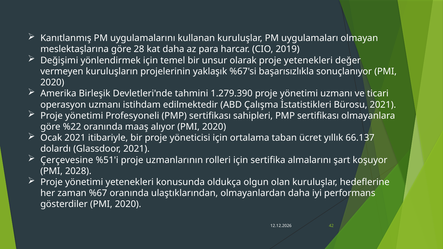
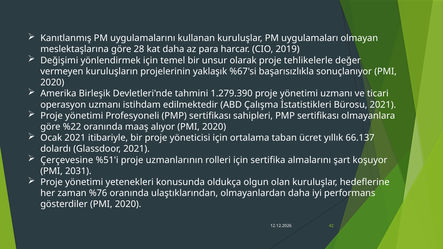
proje yetenekleri: yetenekleri -> tehlikelerle
2028: 2028 -> 2031
%67: %67 -> %76
